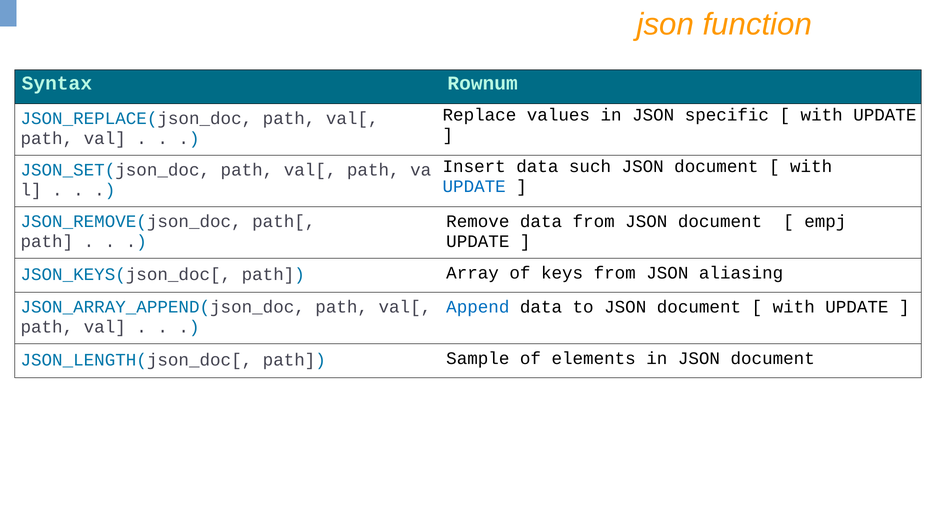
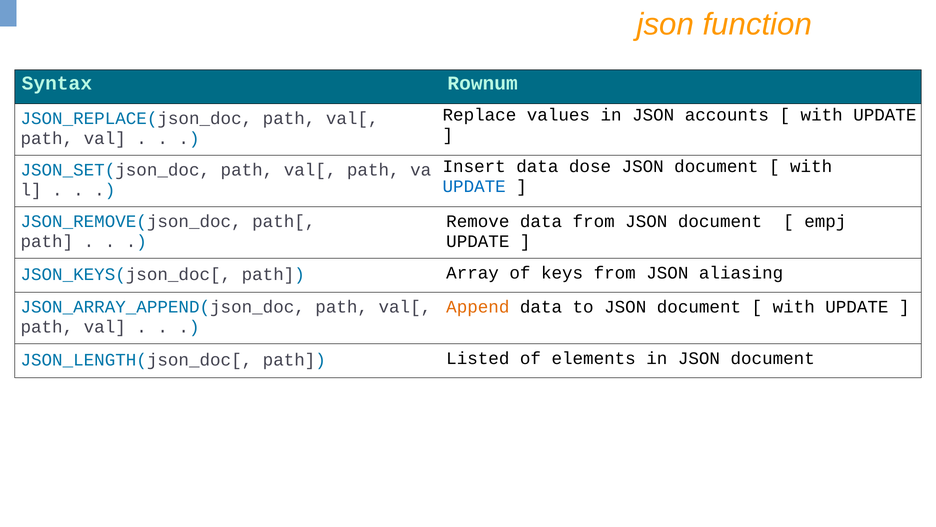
specific: specific -> accounts
such: such -> dose
Append colour: blue -> orange
Sample: Sample -> Listed
